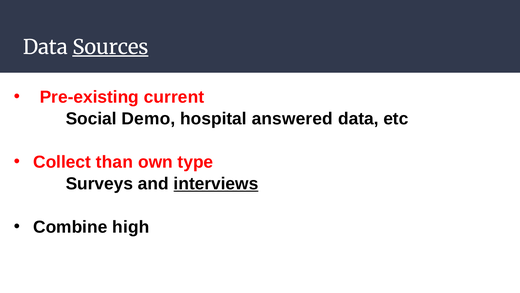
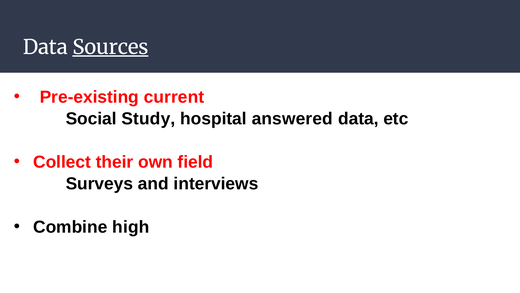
Demo: Demo -> Study
than: than -> their
type: type -> field
interviews underline: present -> none
